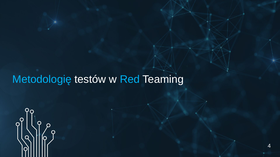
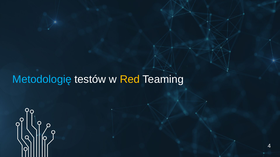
Red colour: light blue -> yellow
